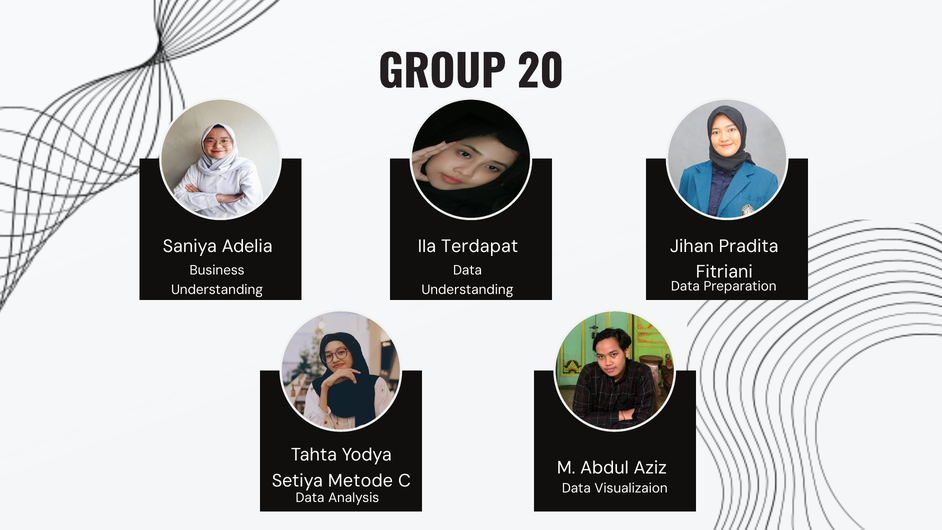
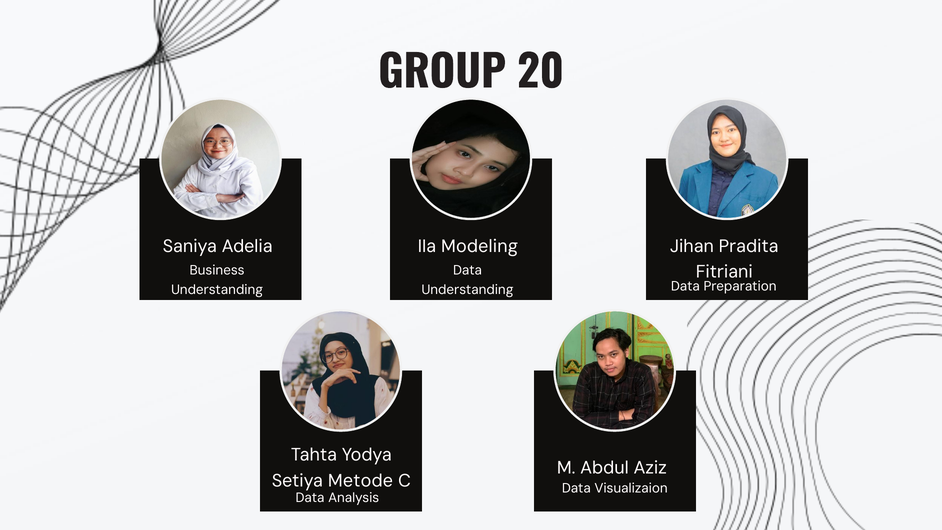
Terdapat: Terdapat -> Modeling
